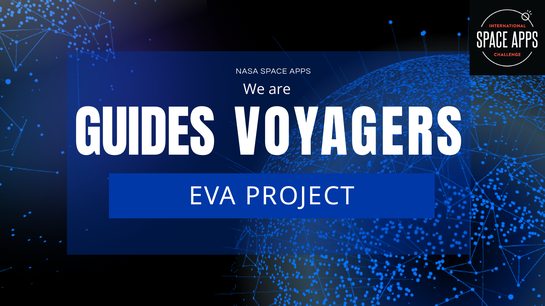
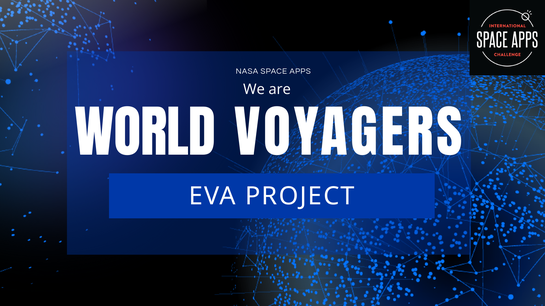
GUIDES: GUIDES -> WORLD
